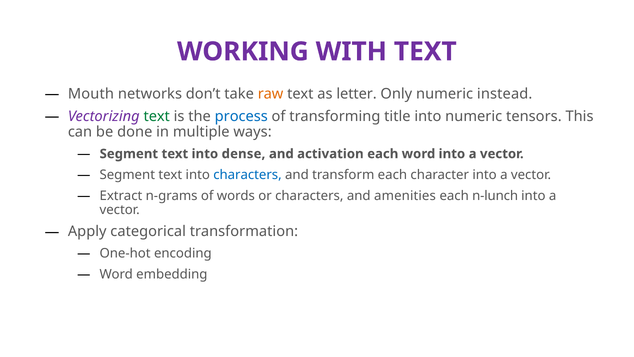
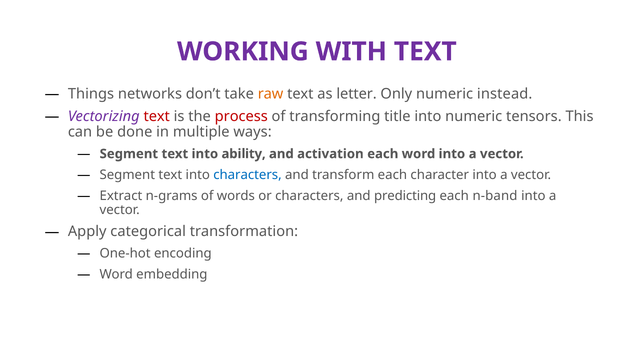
Mouth: Mouth -> Things
text at (157, 116) colour: green -> red
process colour: blue -> red
dense: dense -> ability
amenities: amenities -> predicting
n-lunch: n-lunch -> n-band
